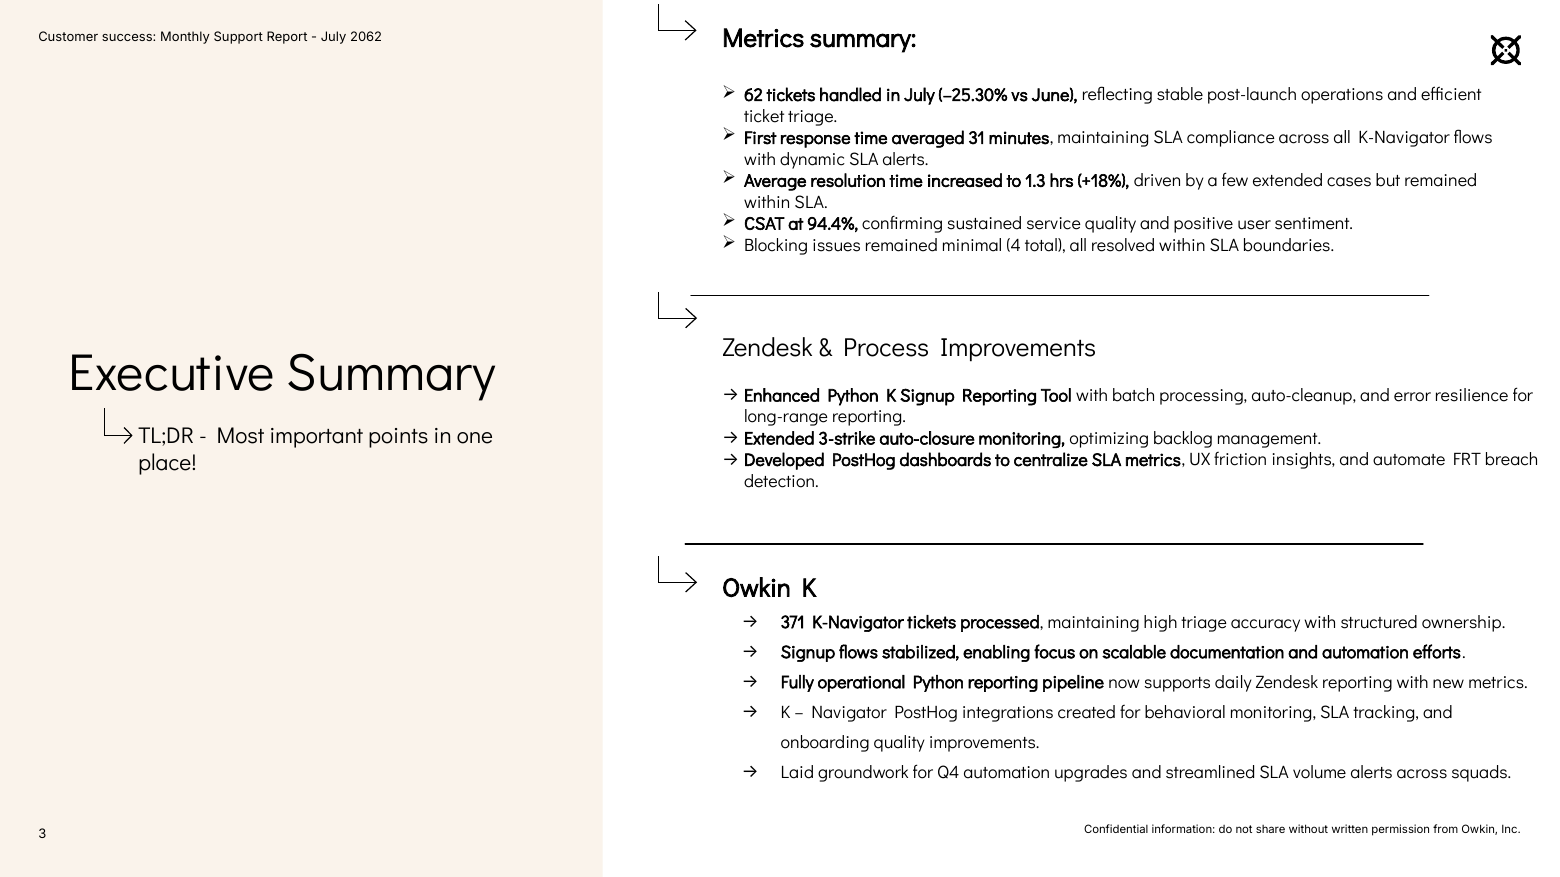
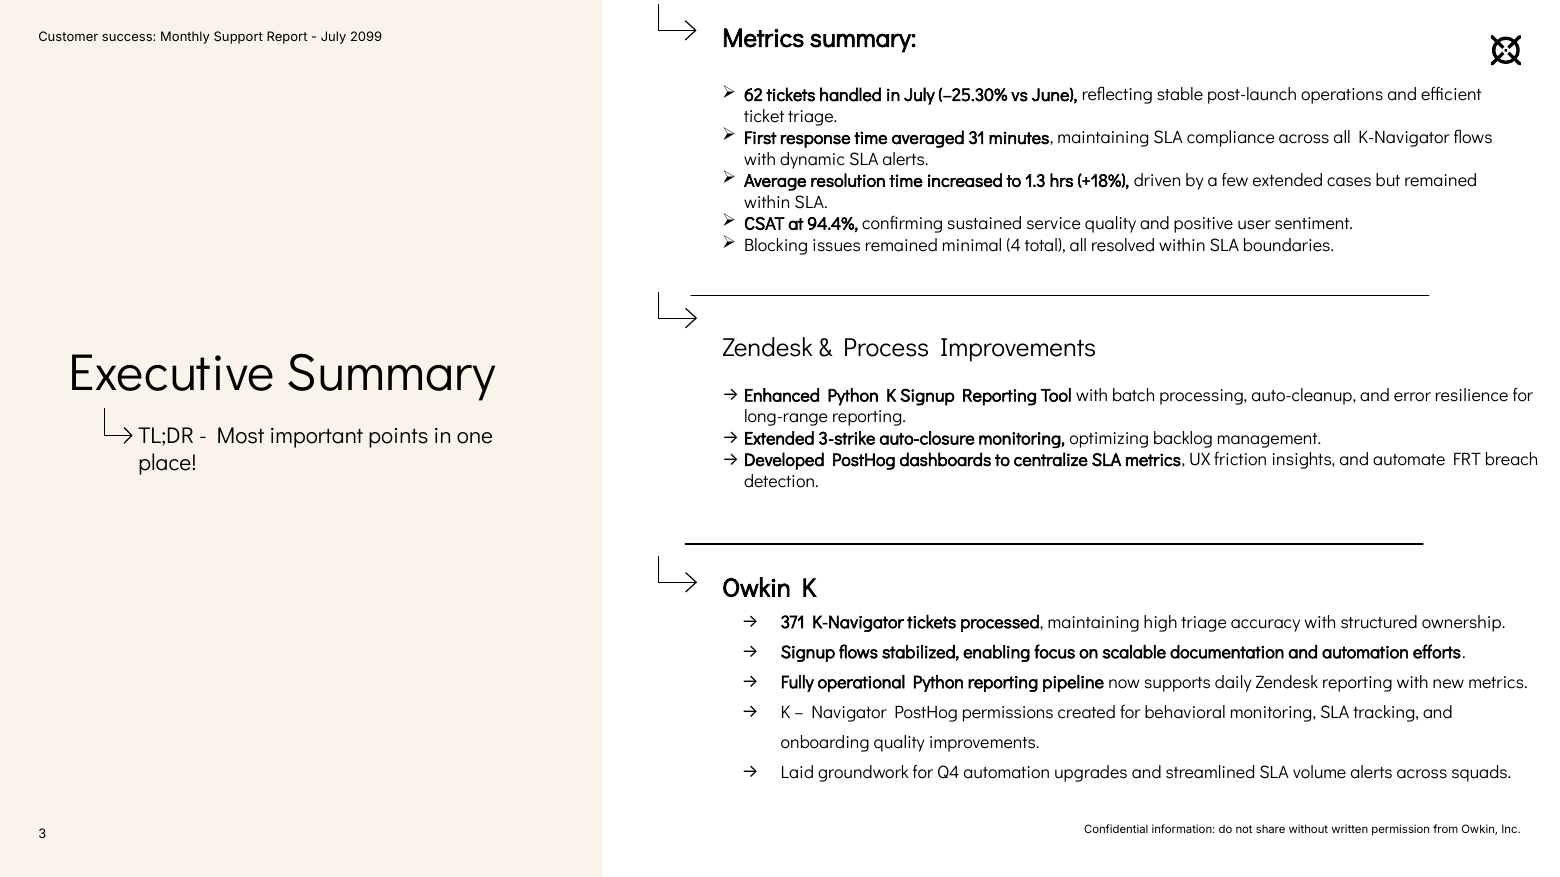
2062: 2062 -> 2099
integrations: integrations -> permissions
